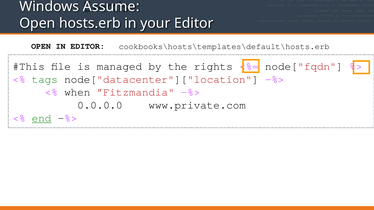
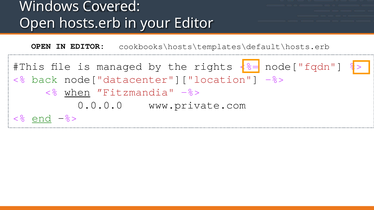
Assume: Assume -> Covered
tags: tags -> back
when underline: none -> present
